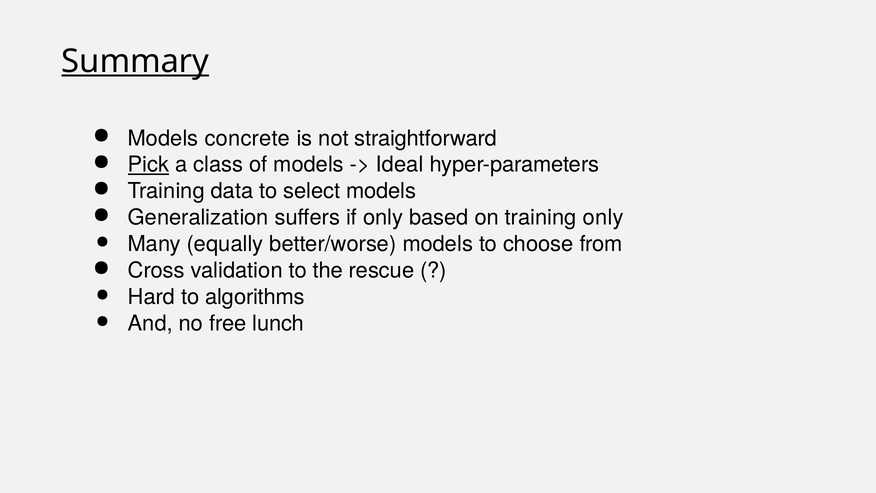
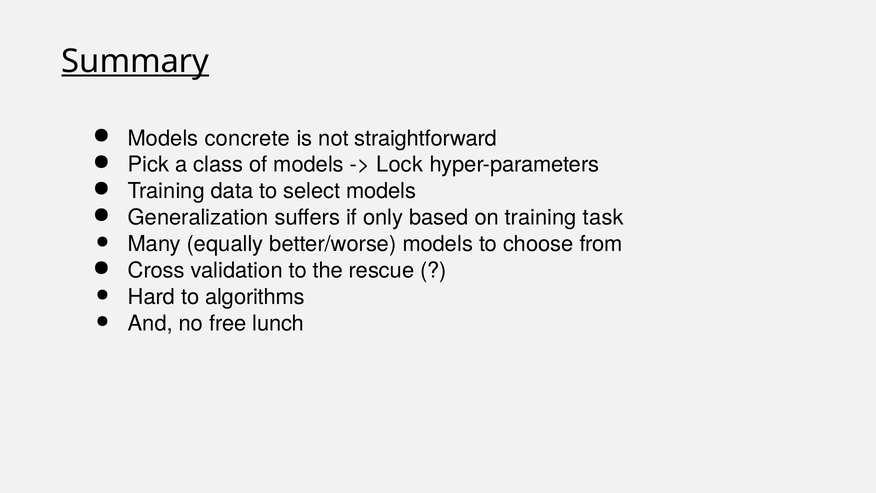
Pick underline: present -> none
Ideal: Ideal -> Lock
training only: only -> task
